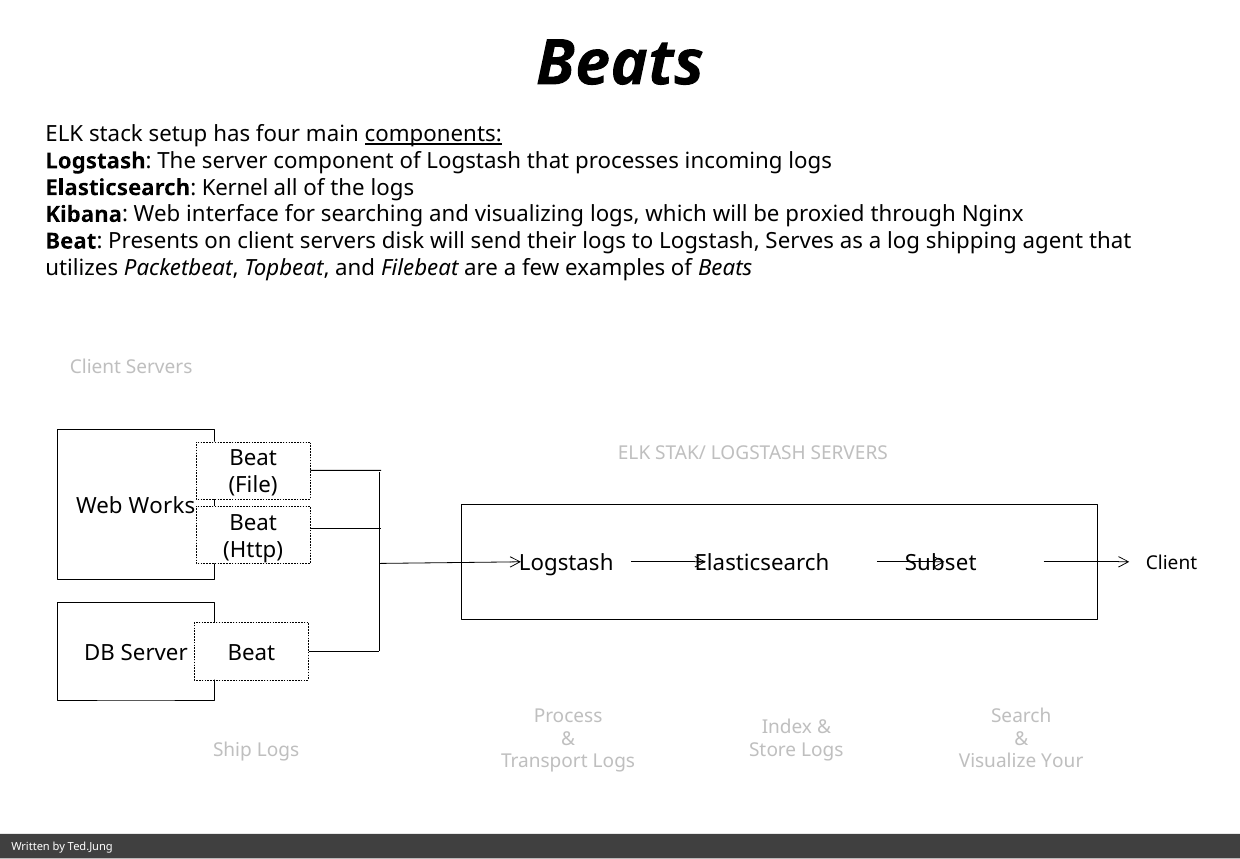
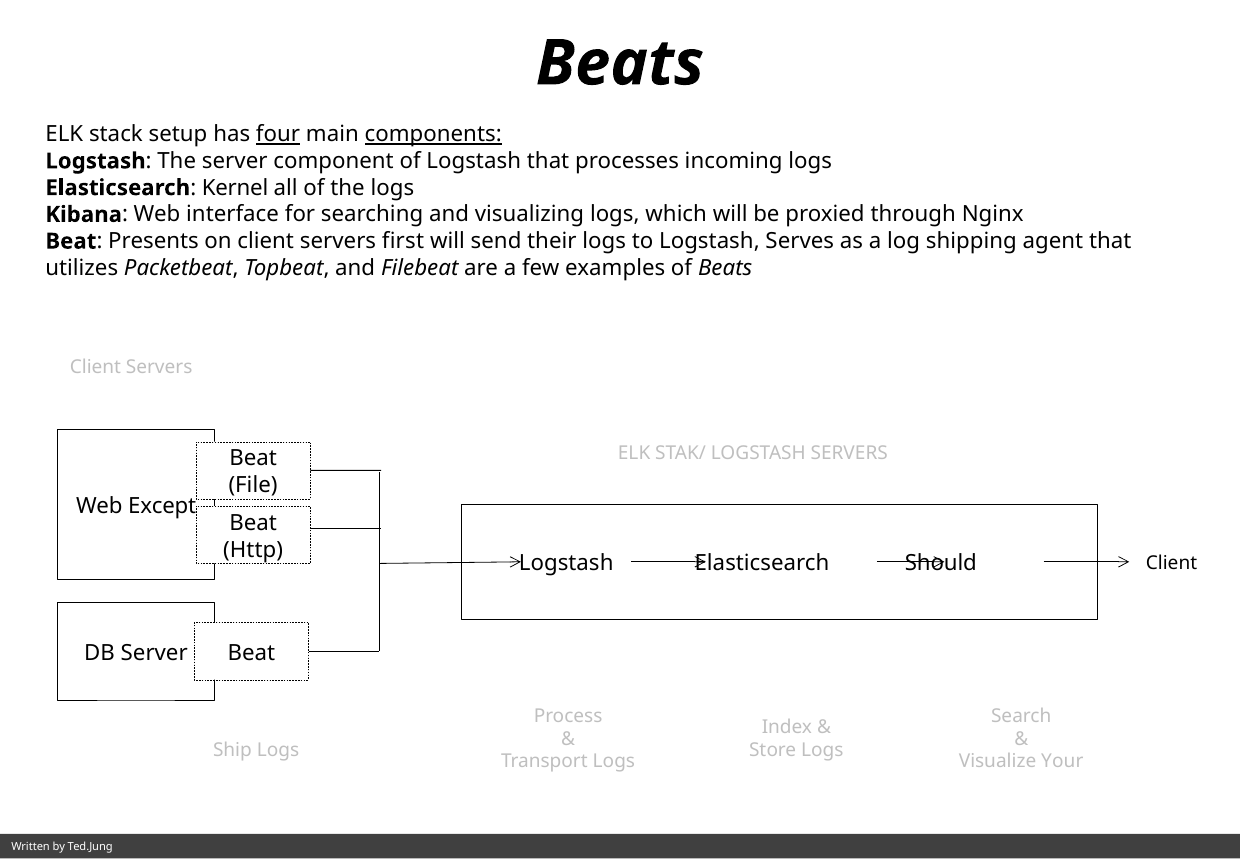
four underline: none -> present
disk: disk -> first
Works: Works -> Except
Subset: Subset -> Should
